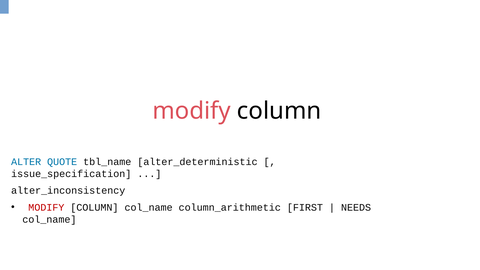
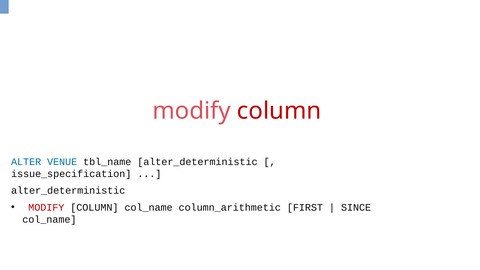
column at (279, 111) colour: black -> red
QUOTE: QUOTE -> VENUE
alter_inconsistency at (68, 191): alter_inconsistency -> alter_deterministic
NEEDS: NEEDS -> SINCE
